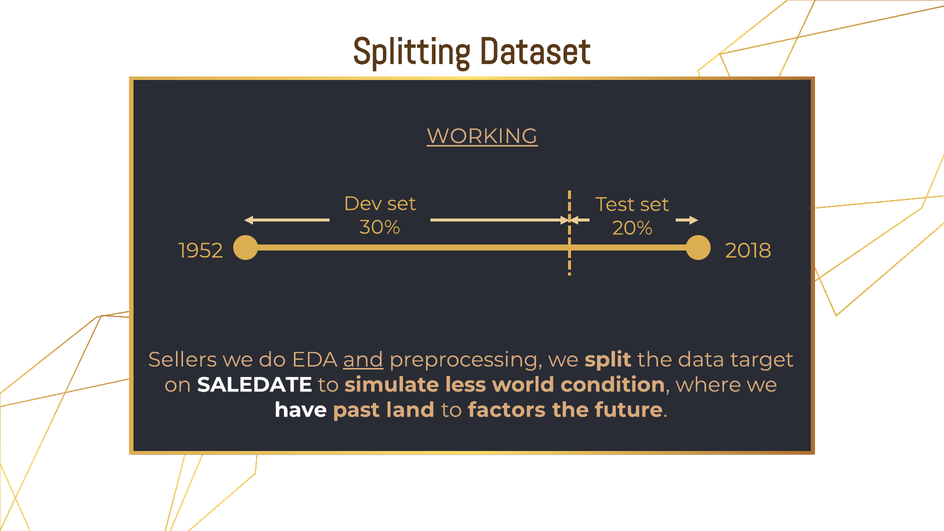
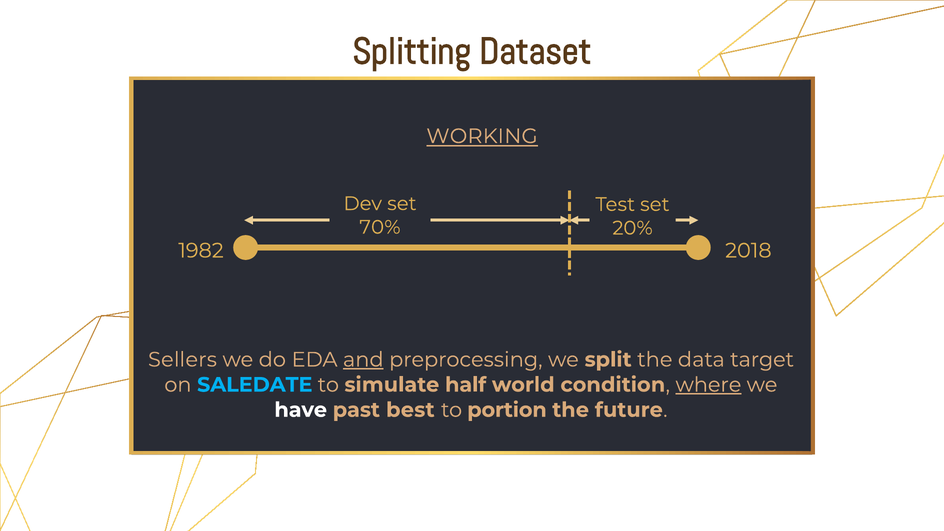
30%: 30% -> 70%
1952: 1952 -> 1982
SALEDATE colour: white -> light blue
less: less -> half
where underline: none -> present
land: land -> best
factors: factors -> portion
